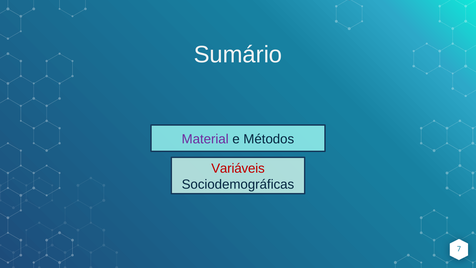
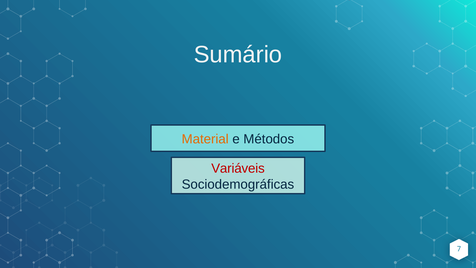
Material colour: purple -> orange
